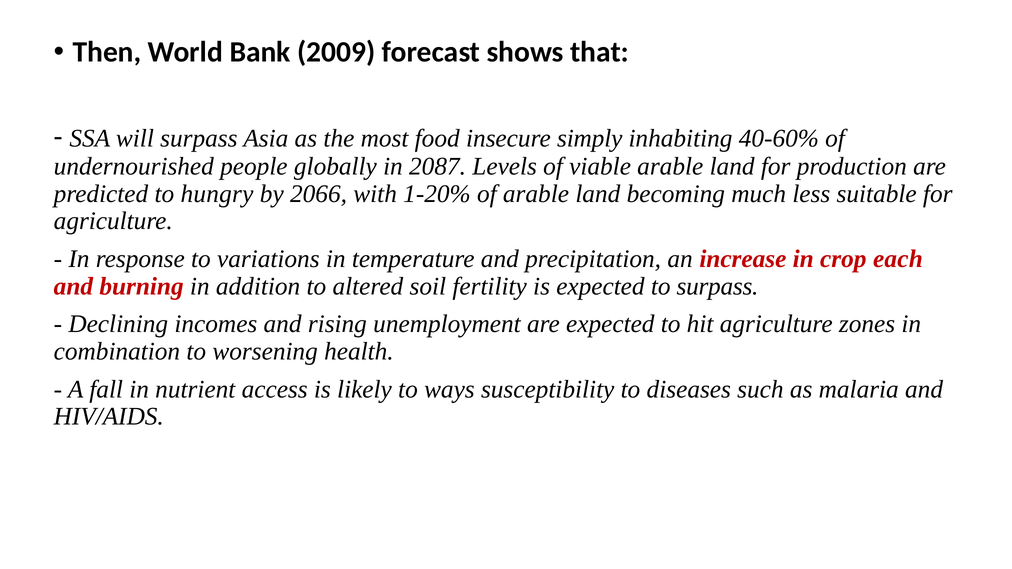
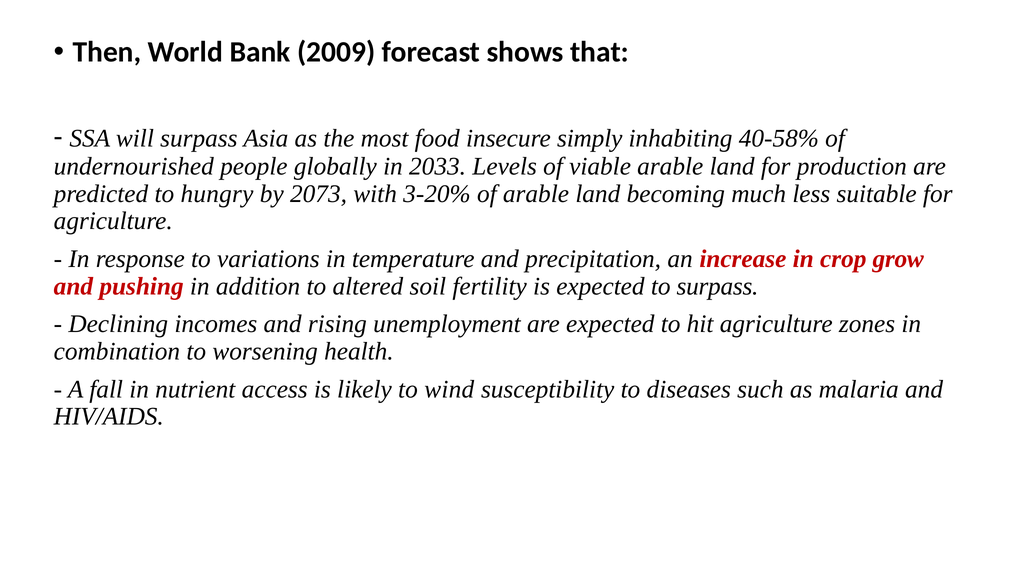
40-60%: 40-60% -> 40-58%
2087: 2087 -> 2033
2066: 2066 -> 2073
1-20%: 1-20% -> 3-20%
each: each -> grow
burning: burning -> pushing
ways: ways -> wind
